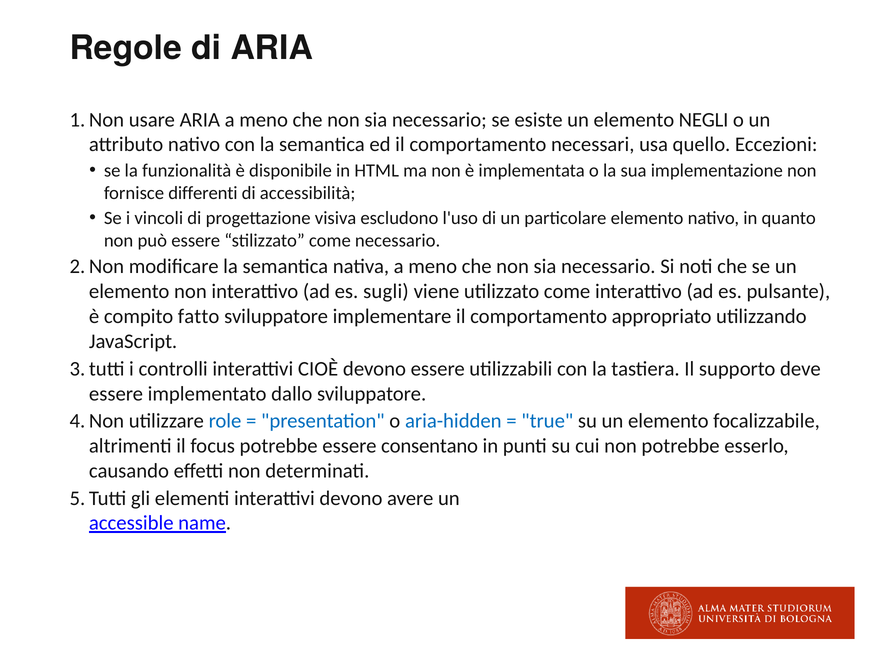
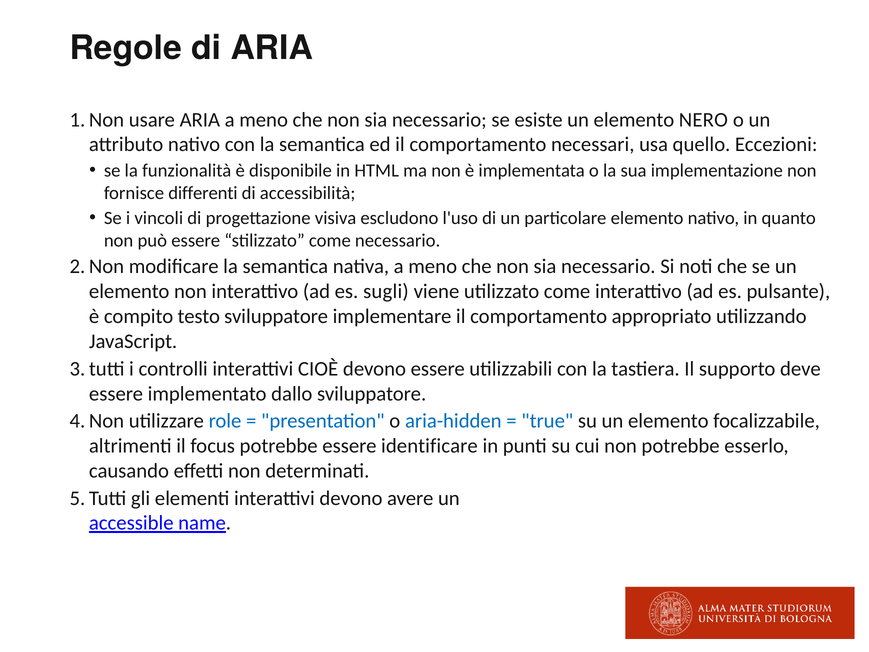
NEGLI: NEGLI -> NERO
fatto: fatto -> testo
consentano: consentano -> identificare
